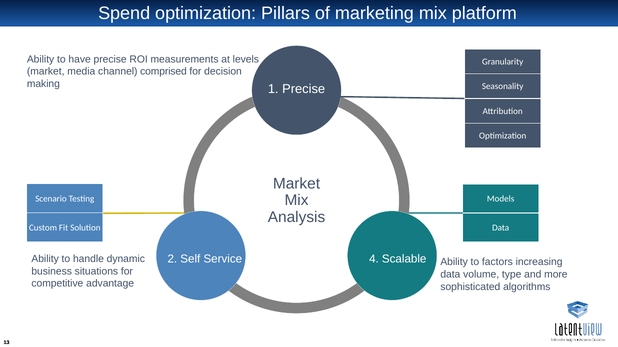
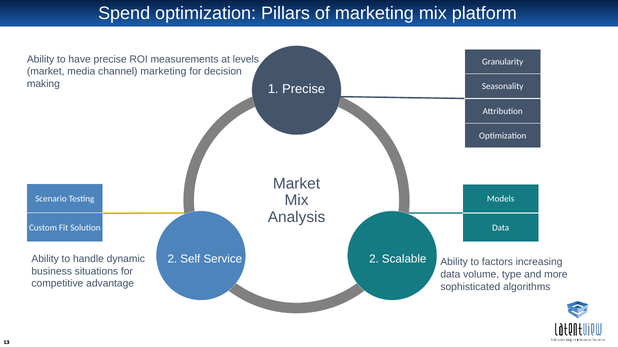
channel comprised: comprised -> marketing
Service 4: 4 -> 2
